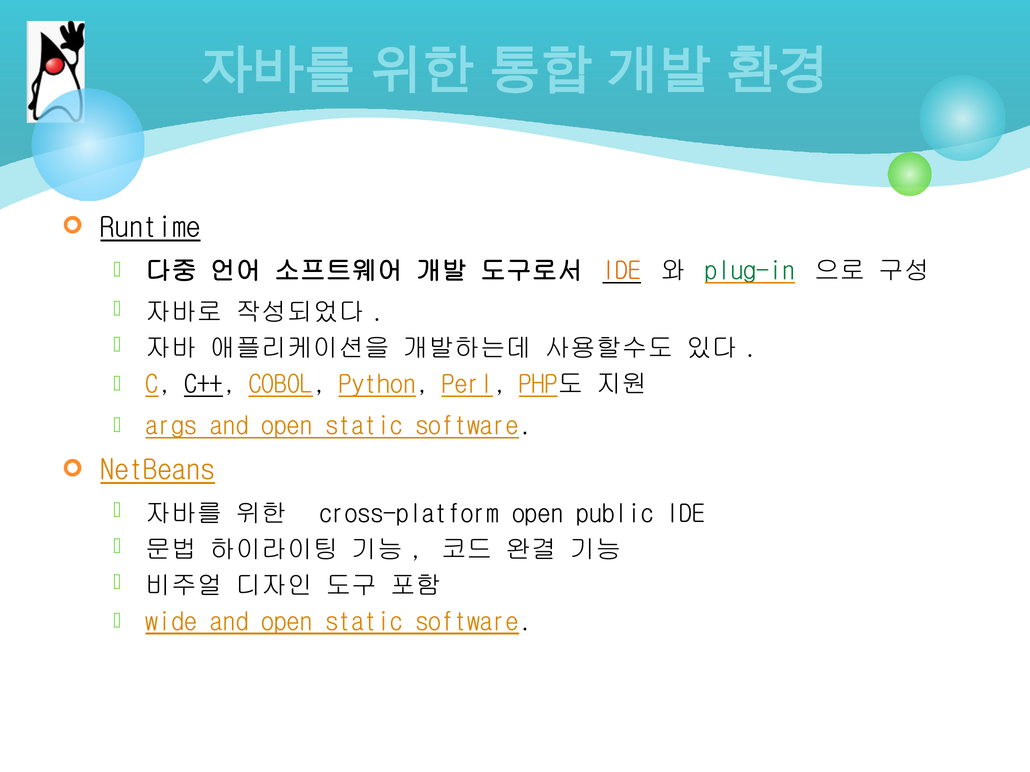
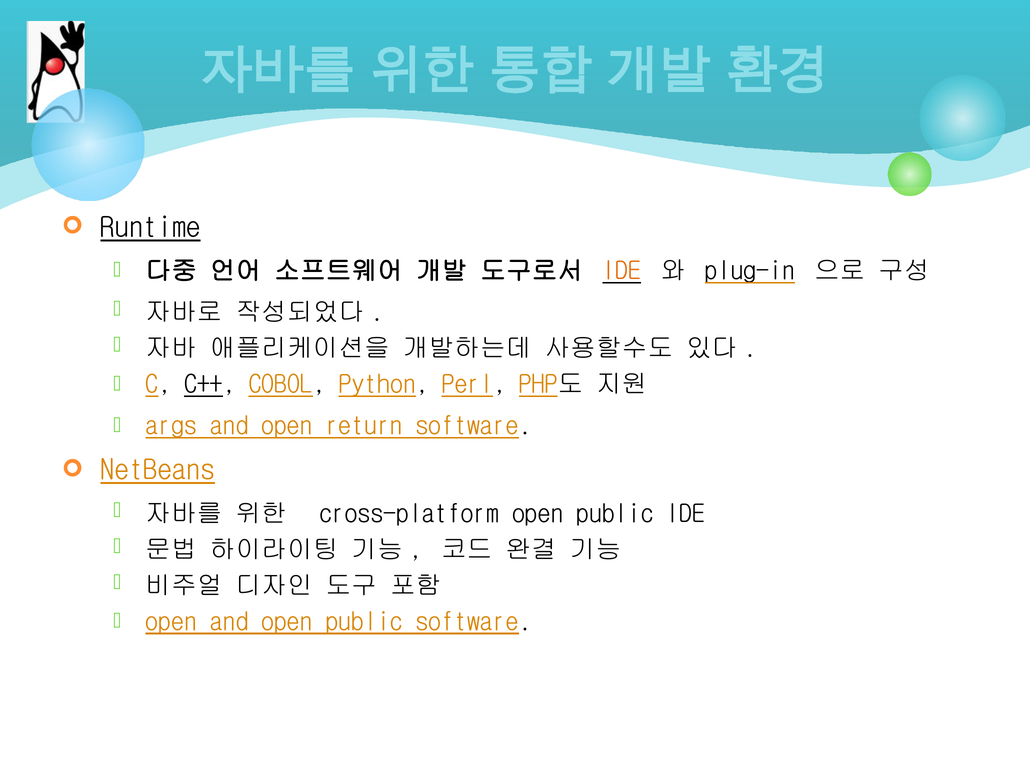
plug-in colour: green -> black
static at (364, 426): static -> return
wide at (171, 622): wide -> open
static at (364, 622): static -> public
